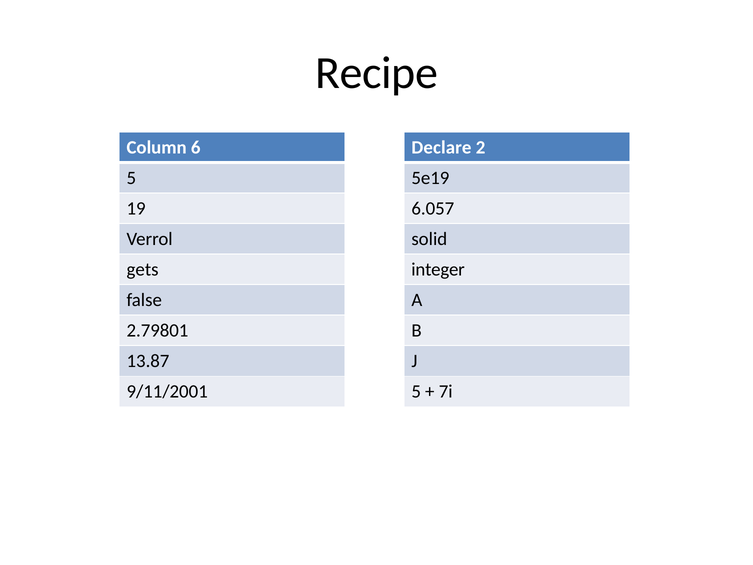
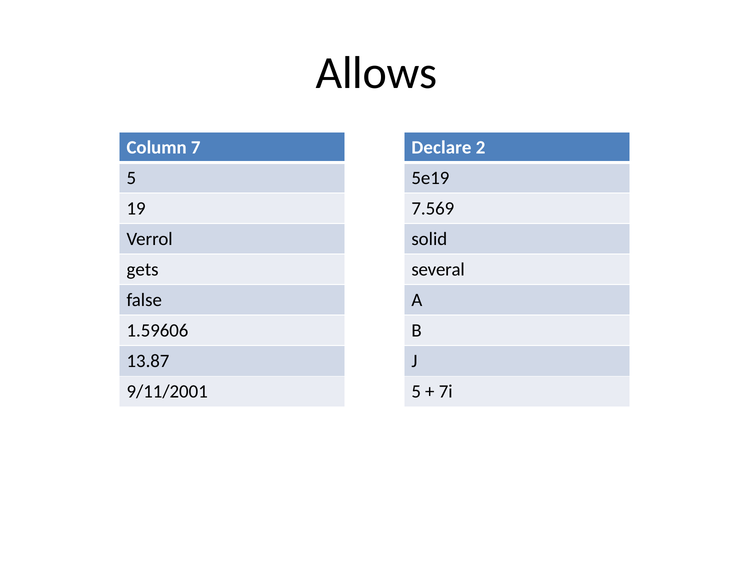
Recipe: Recipe -> Allows
6: 6 -> 7
6.057: 6.057 -> 7.569
integer: integer -> several
2.79801: 2.79801 -> 1.59606
